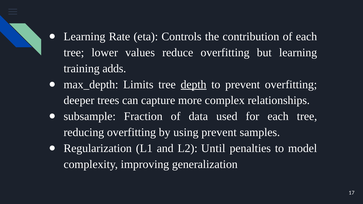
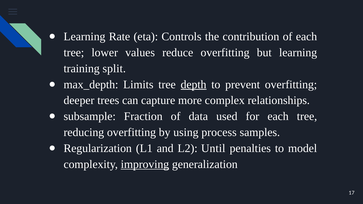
adds: adds -> split
using prevent: prevent -> process
improving underline: none -> present
